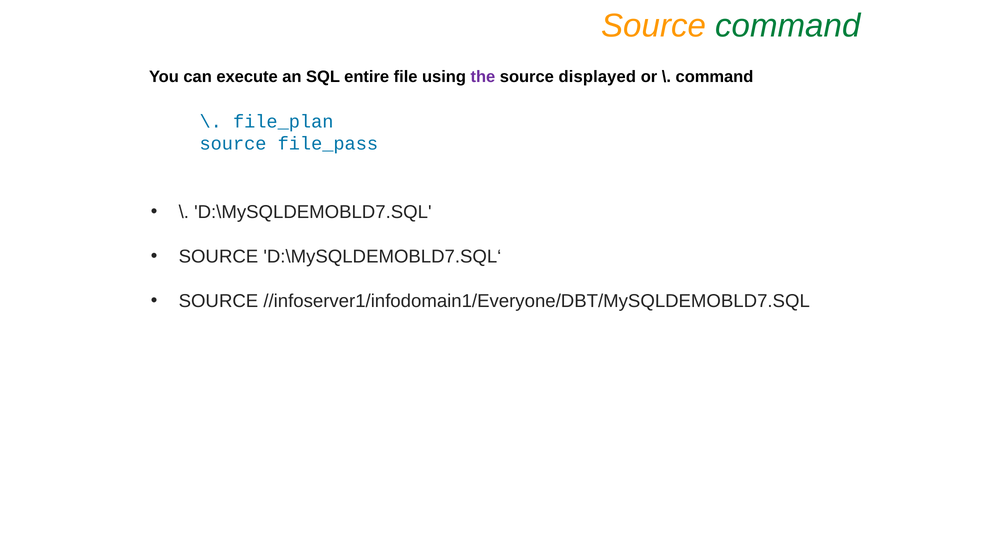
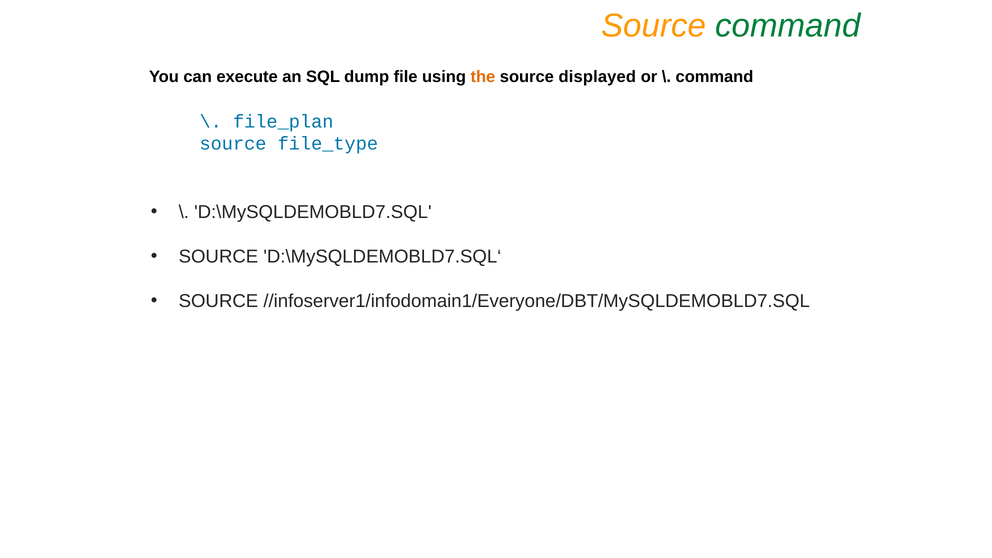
entire: entire -> dump
the colour: purple -> orange
file_pass: file_pass -> file_type
